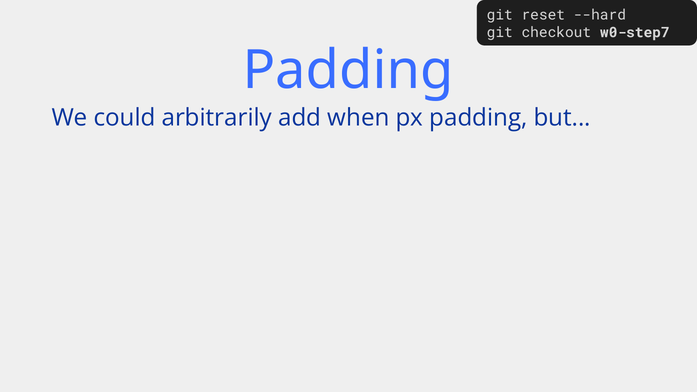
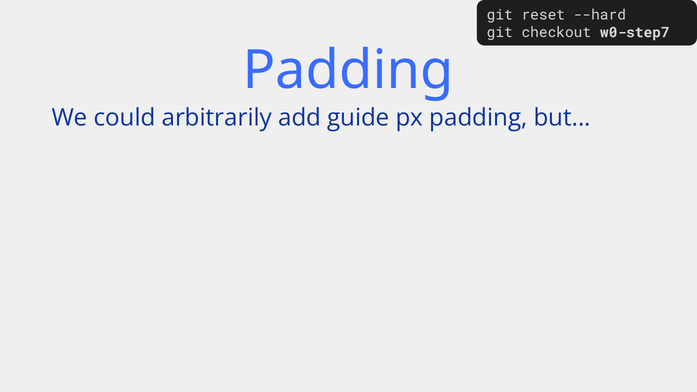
when: when -> guide
